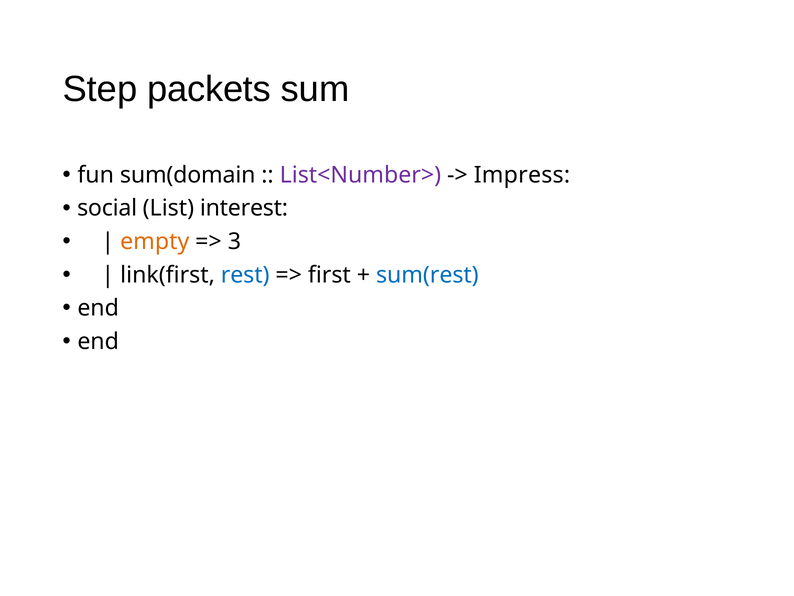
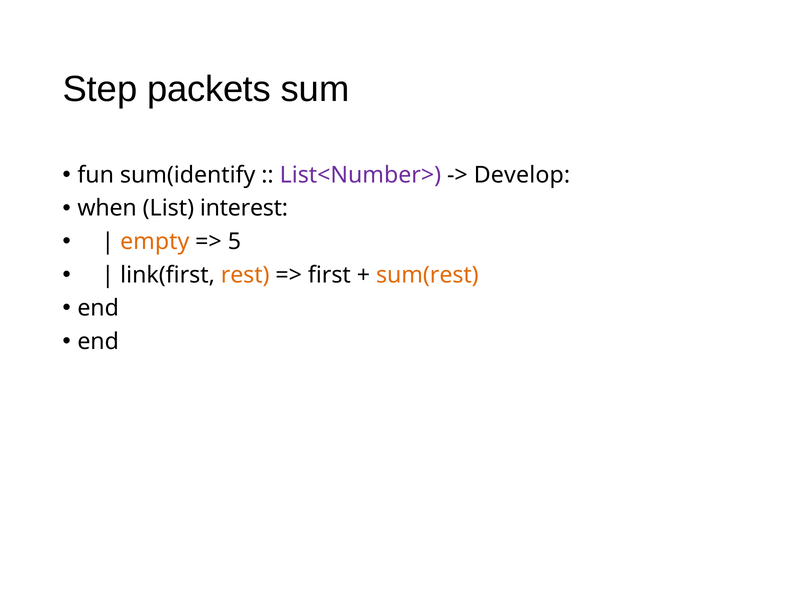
sum(domain: sum(domain -> sum(identify
Impress: Impress -> Develop
social: social -> when
3: 3 -> 5
rest colour: blue -> orange
sum(rest colour: blue -> orange
